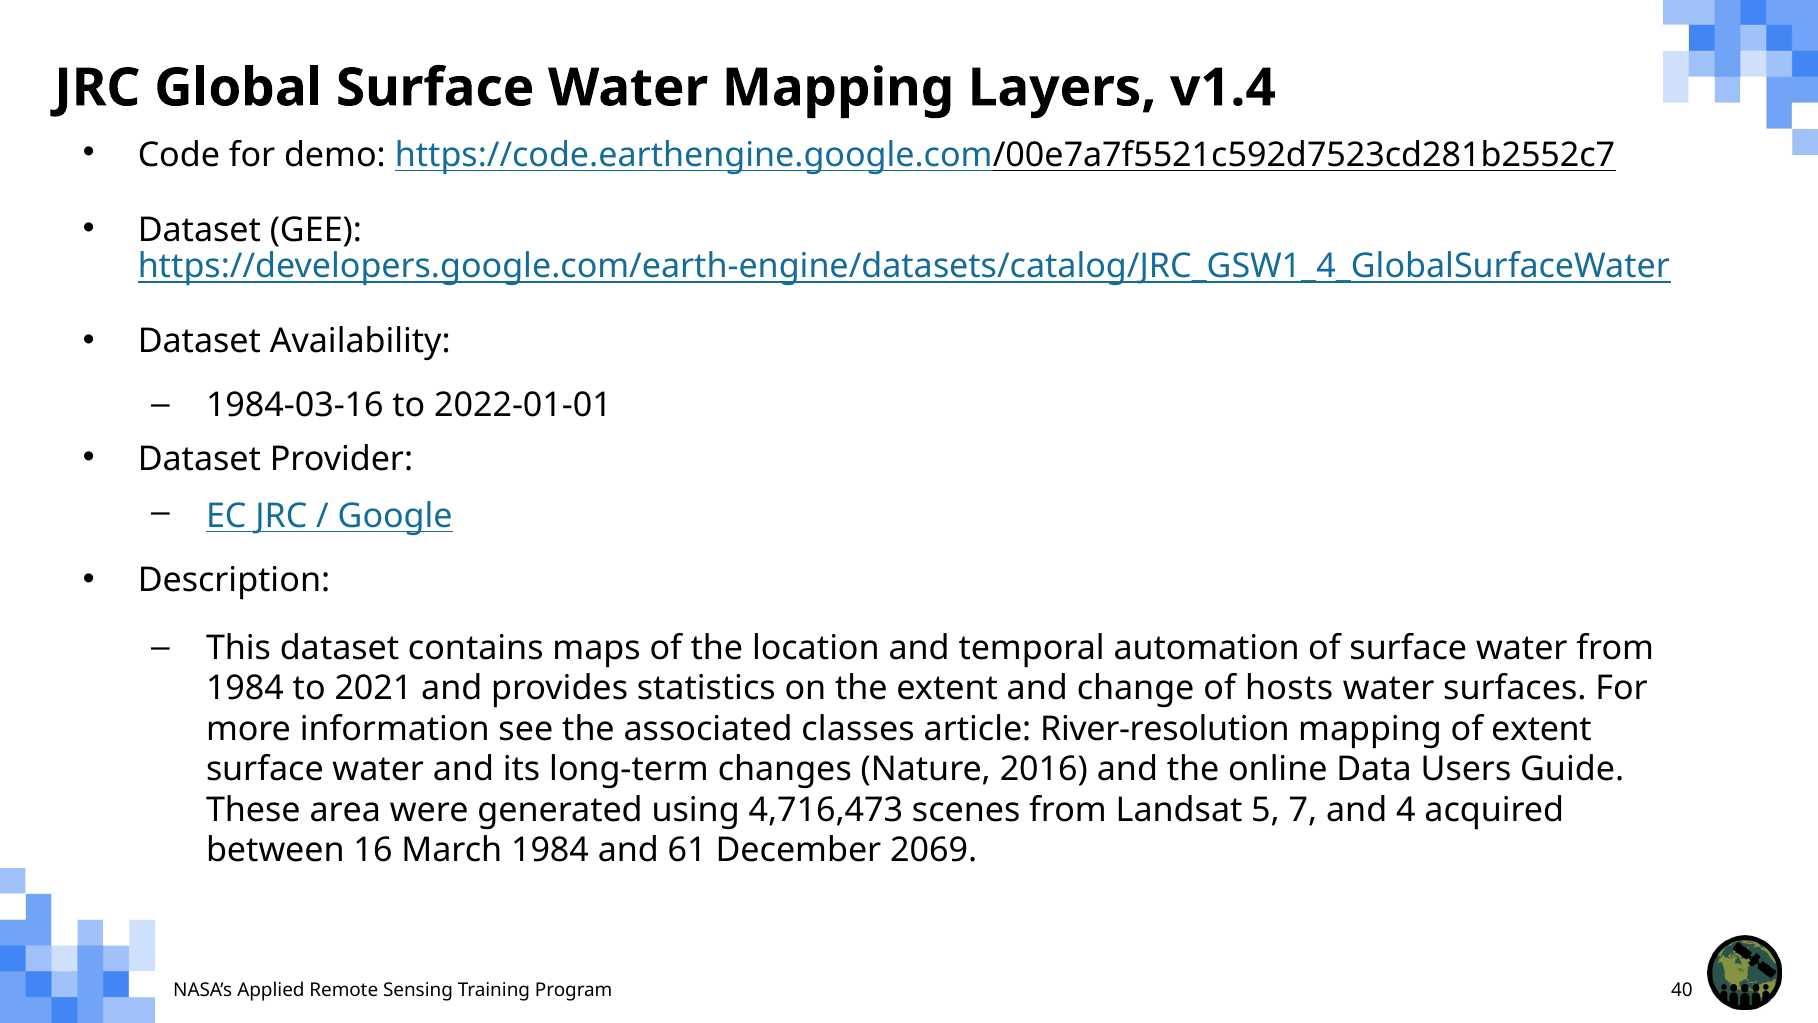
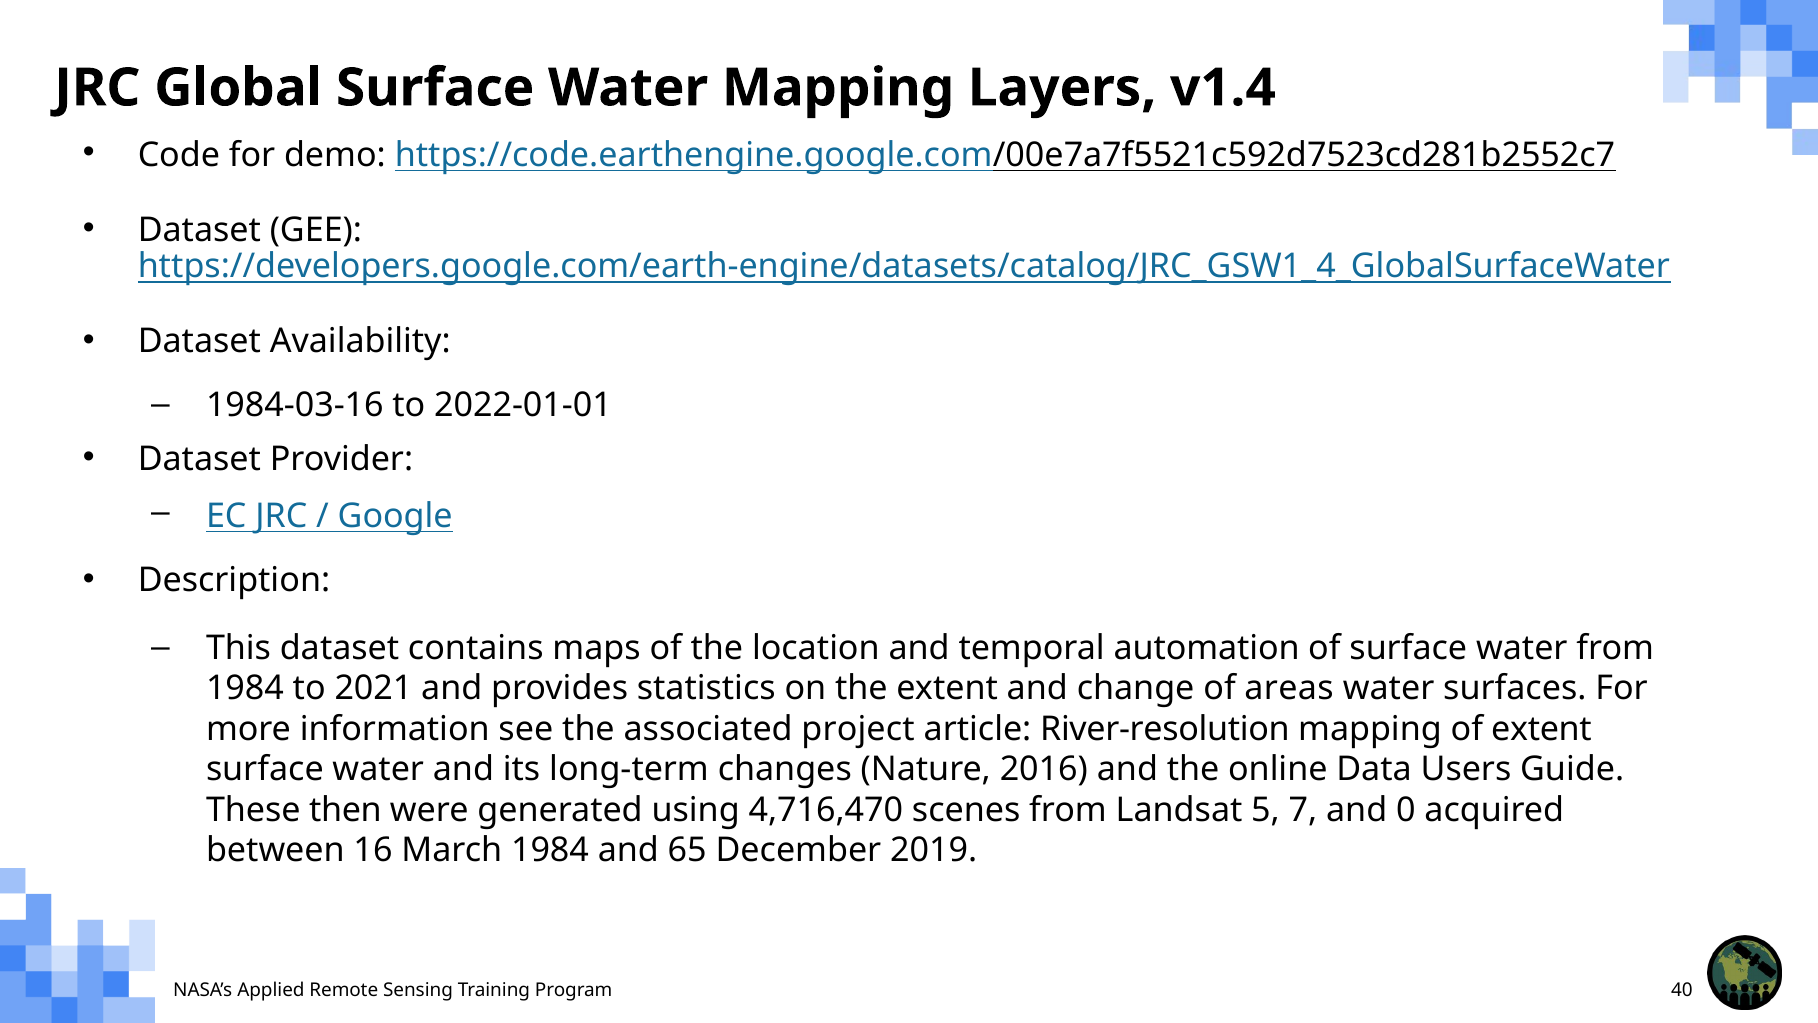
hosts: hosts -> areas
classes: classes -> project
area: area -> then
4,716,473: 4,716,473 -> 4,716,470
4: 4 -> 0
61: 61 -> 65
2069: 2069 -> 2019
